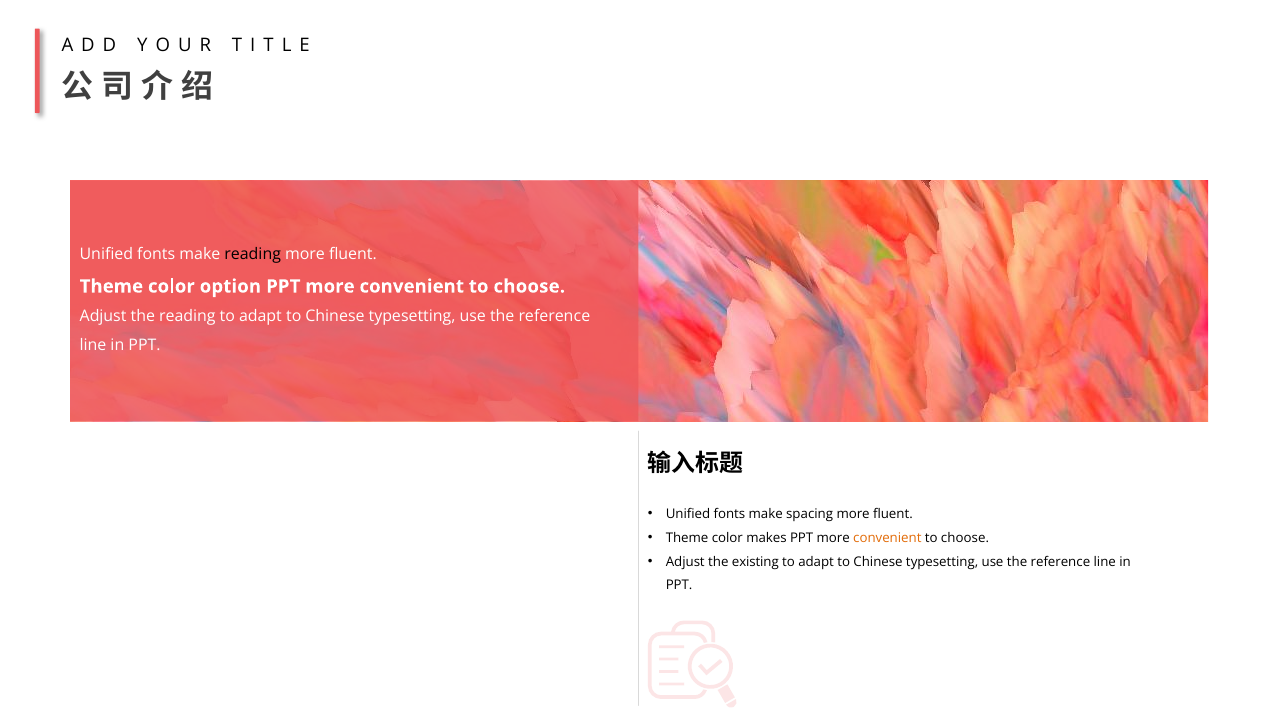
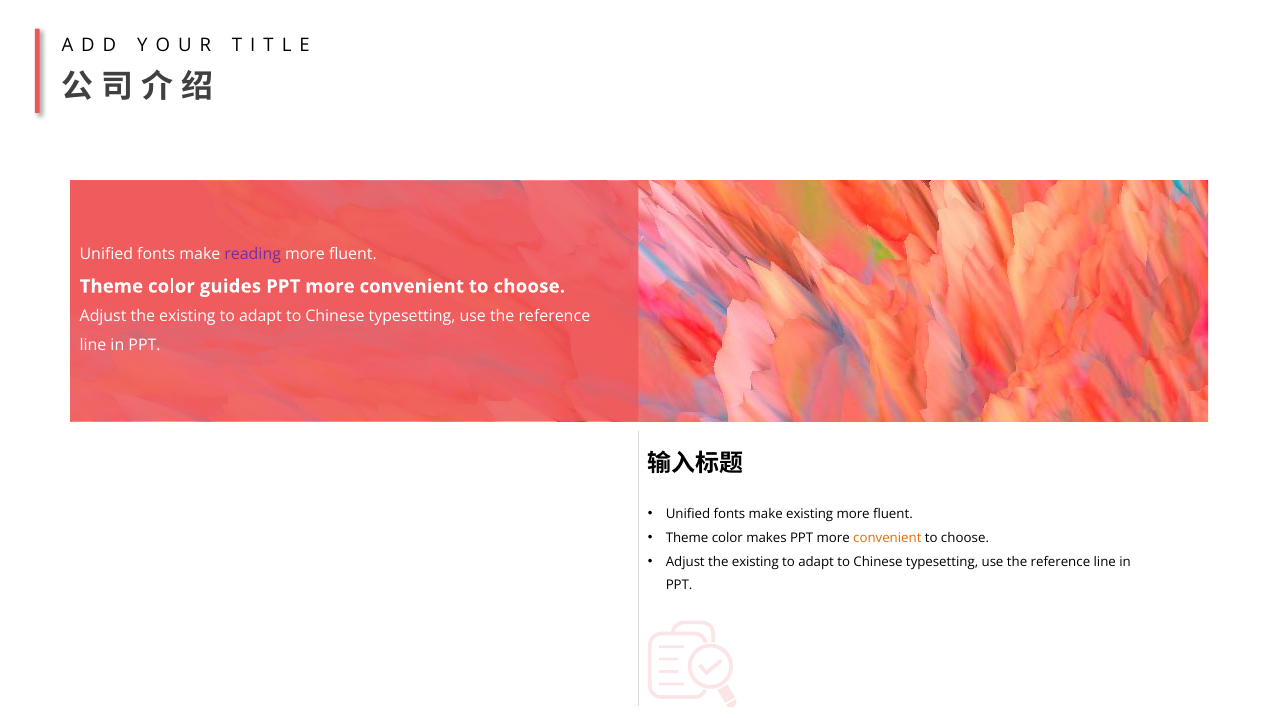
reading at (253, 254) colour: black -> purple
option: option -> guides
reading at (187, 317): reading -> existing
make spacing: spacing -> existing
